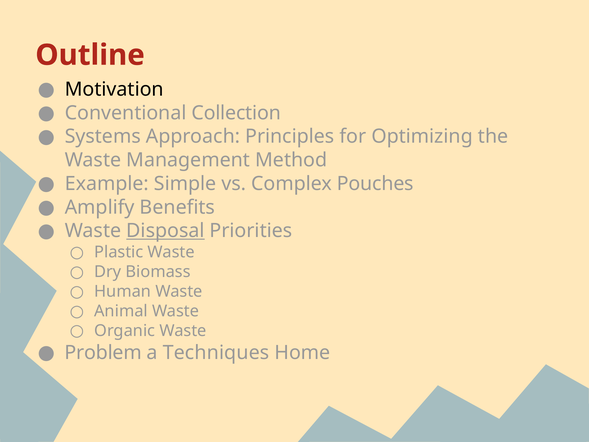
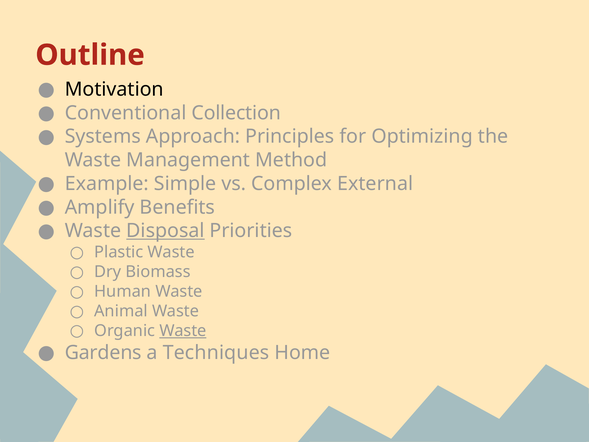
Pouches: Pouches -> External
Waste at (183, 331) underline: none -> present
Problem: Problem -> Gardens
